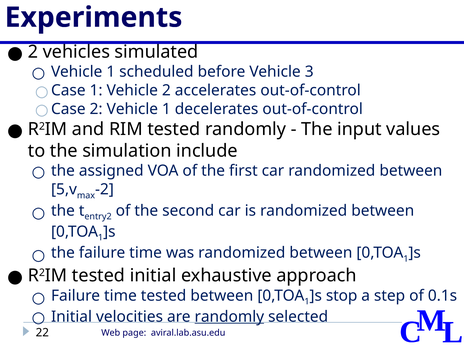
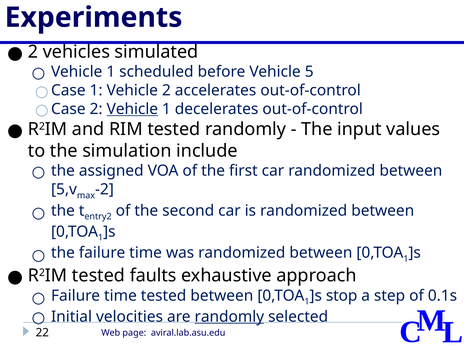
3: 3 -> 5
Vehicle at (132, 109) underline: none -> present
tested initial: initial -> faults
